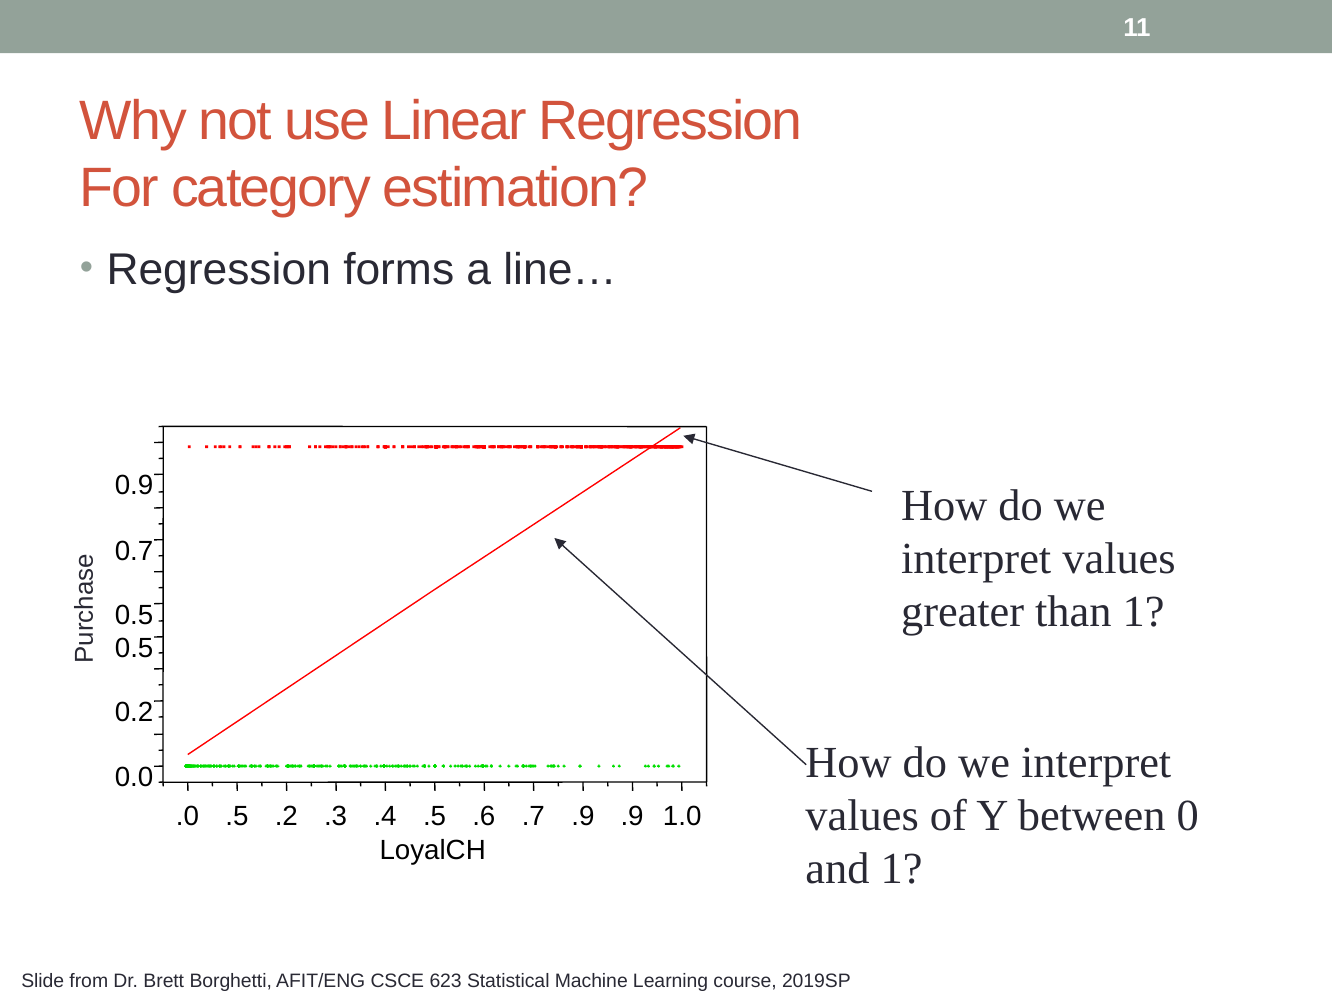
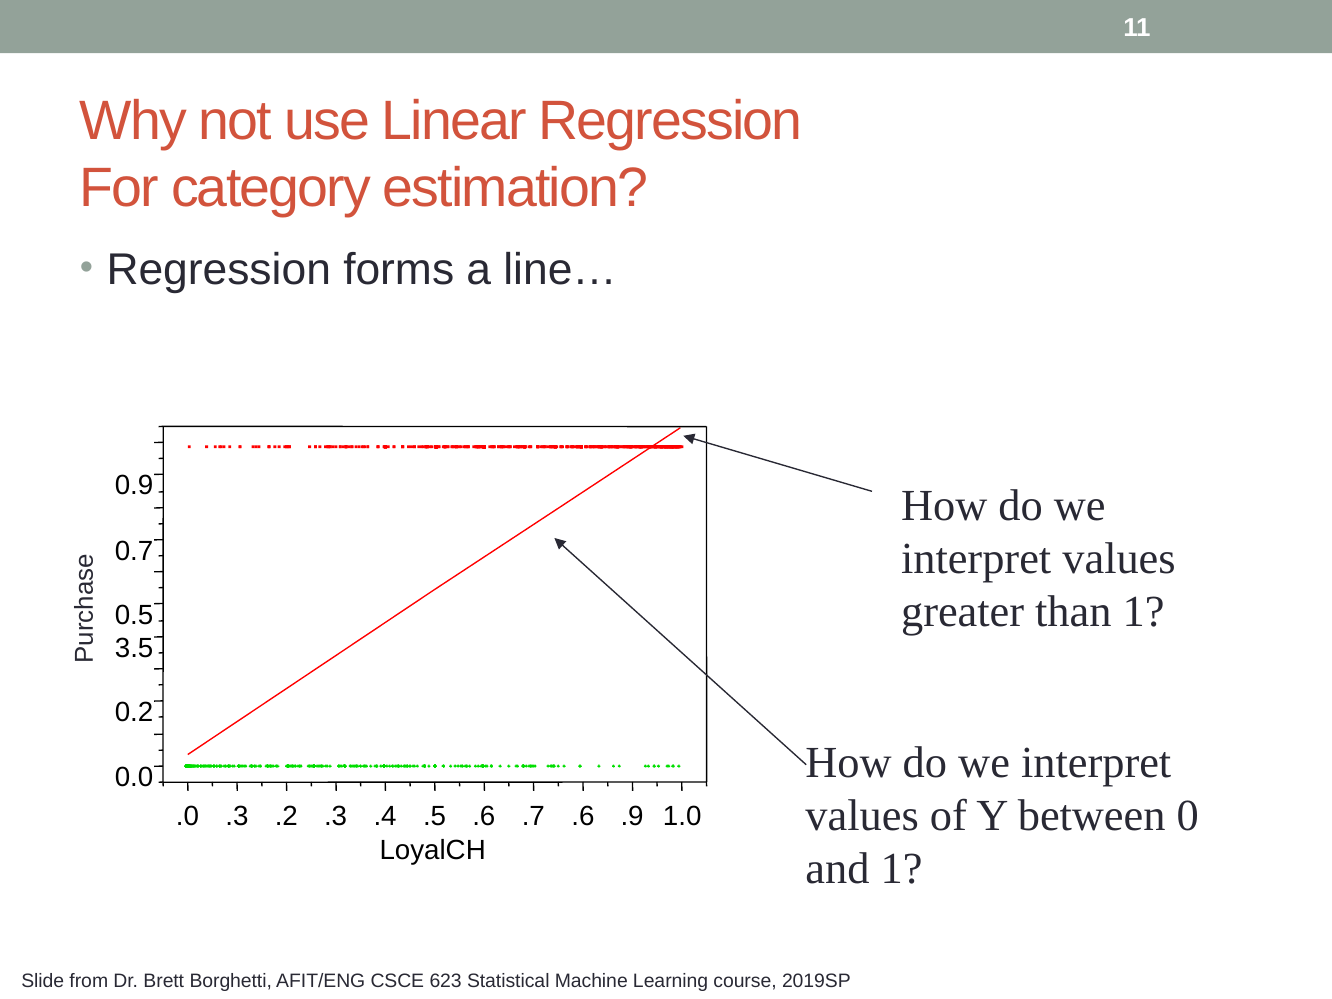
0.5 at (134, 648): 0.5 -> 3.5
.0 .5: .5 -> .3
.7 .9: .9 -> .6
